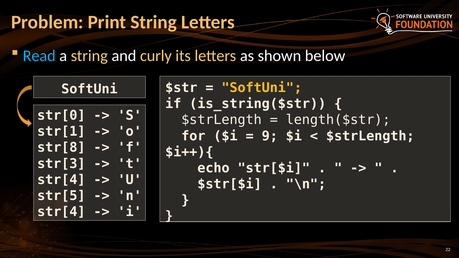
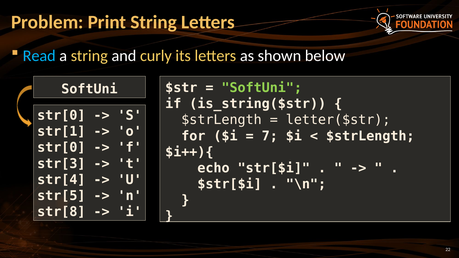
SoftUni at (262, 88) colour: yellow -> light green
length($str: length($str -> letter($str
9: 9 -> 7
str[8 at (61, 148): str[8 -> str[0
str[4 at (61, 212): str[4 -> str[8
